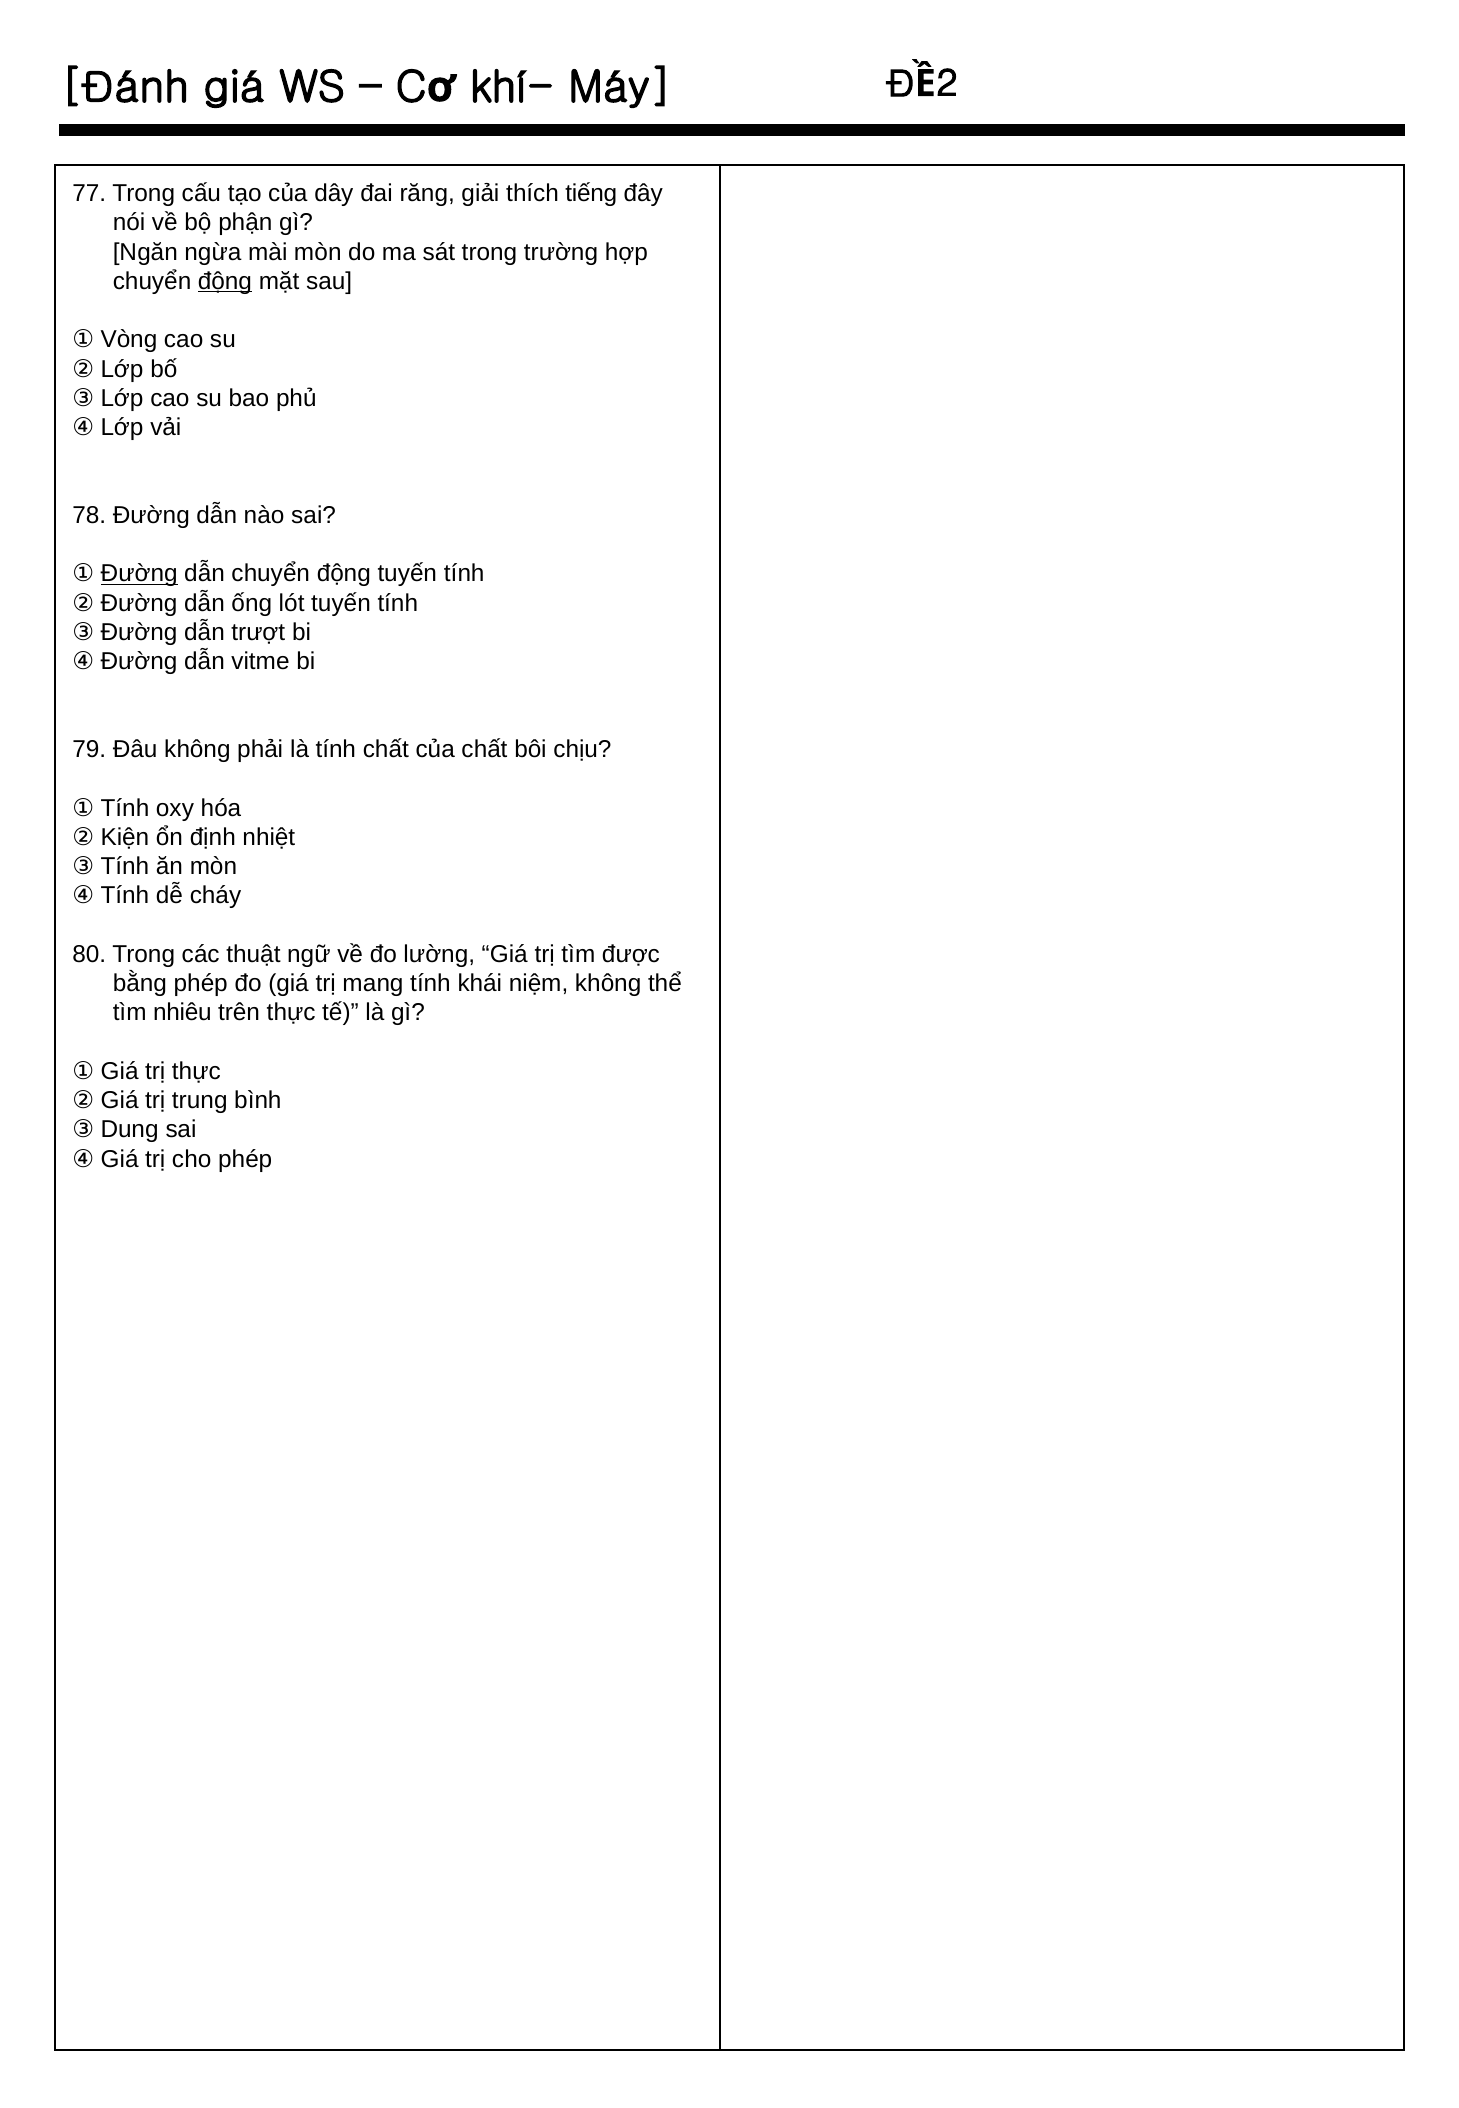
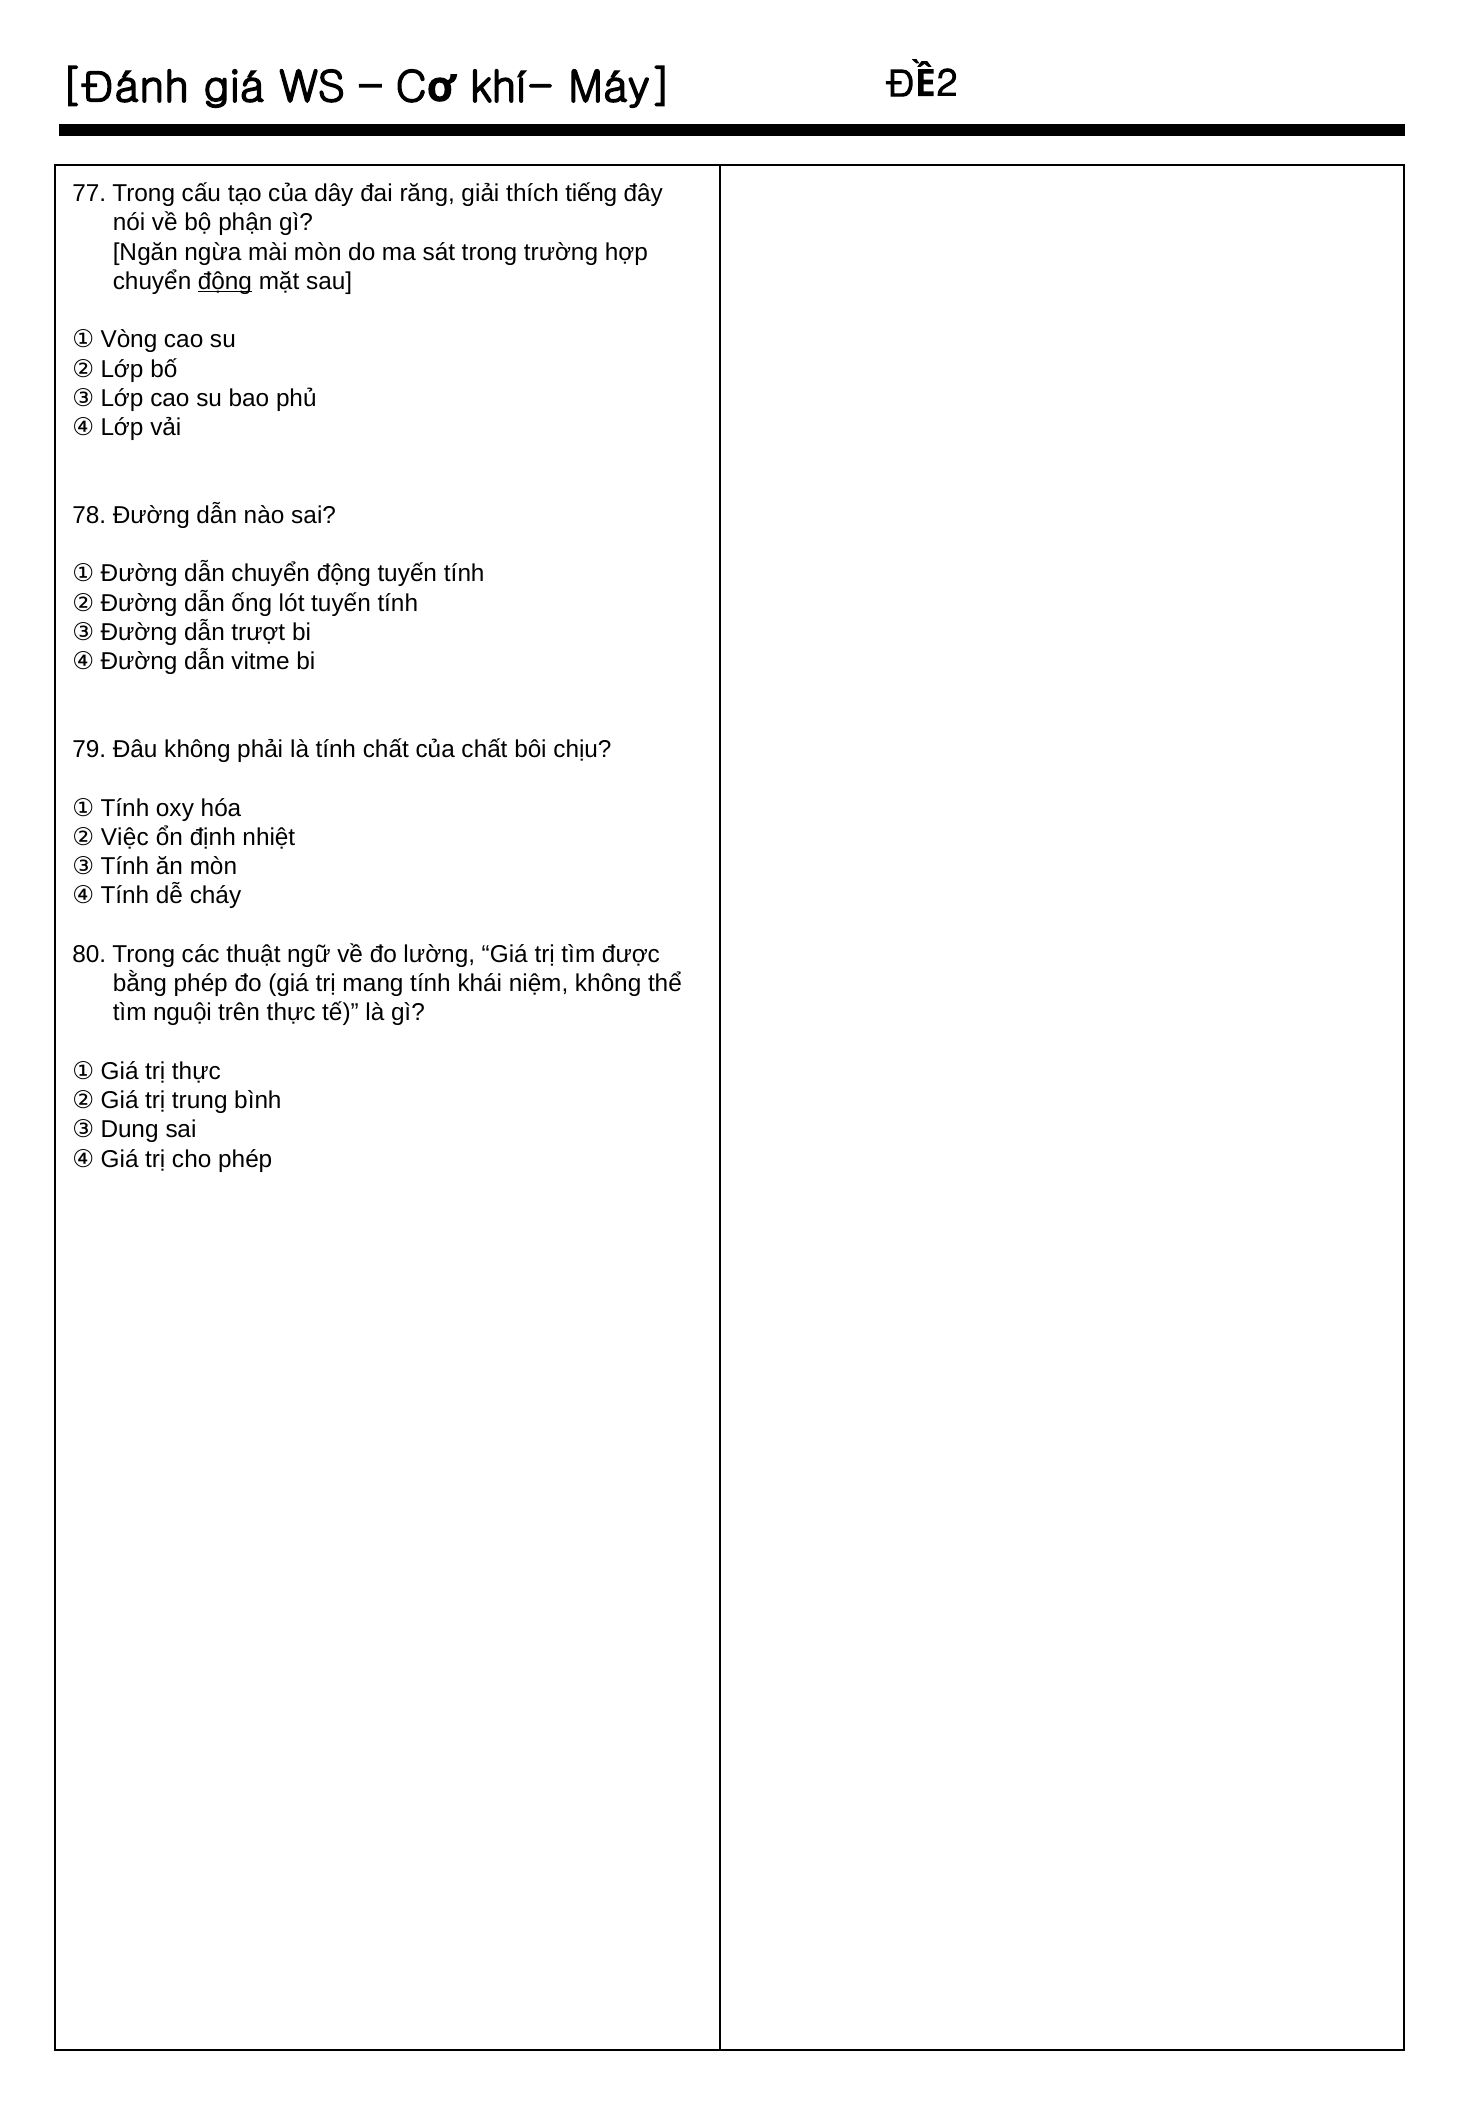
Đường at (139, 574) underline: present -> none
Kiện: Kiện -> Việc
nhiêu: nhiêu -> nguội
